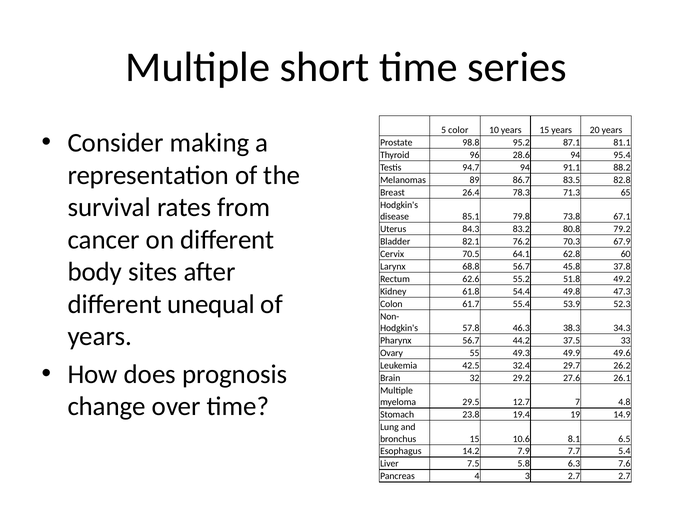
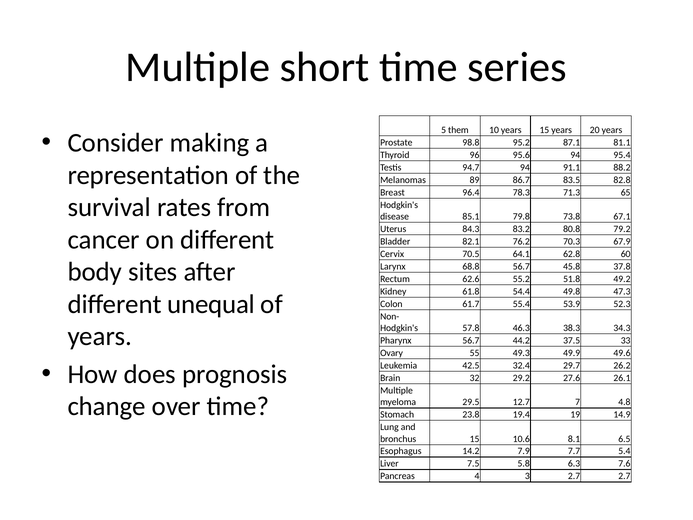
color: color -> them
28.6: 28.6 -> 95.6
26.4: 26.4 -> 96.4
